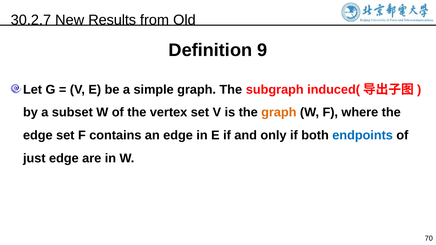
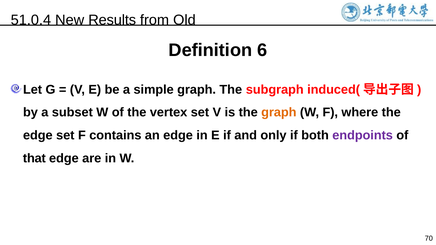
30.2.7: 30.2.7 -> 51.0.4
9: 9 -> 6
endpoints colour: blue -> purple
just: just -> that
